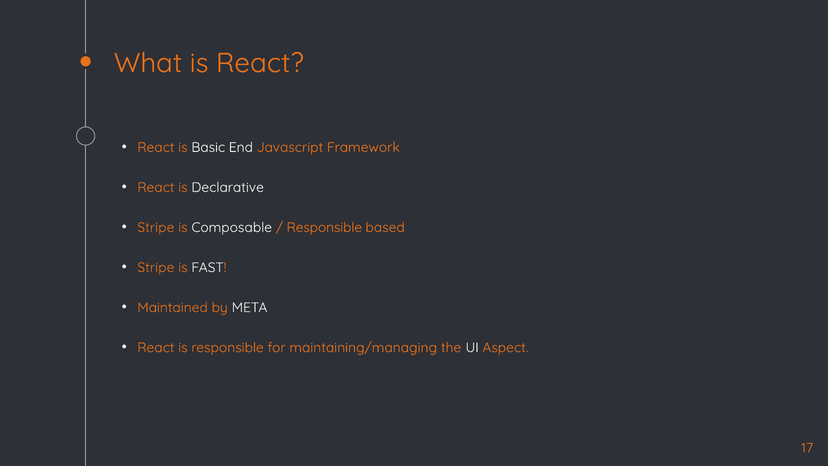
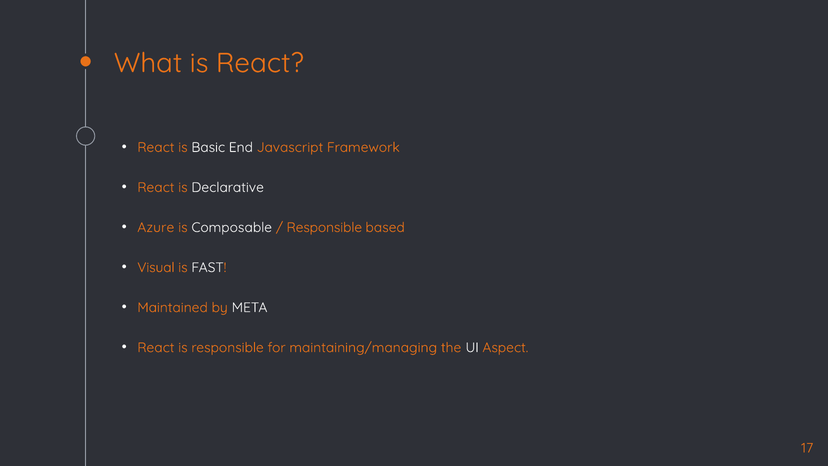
Stripe at (156, 227): Stripe -> Azure
Stripe at (156, 267): Stripe -> Visual
